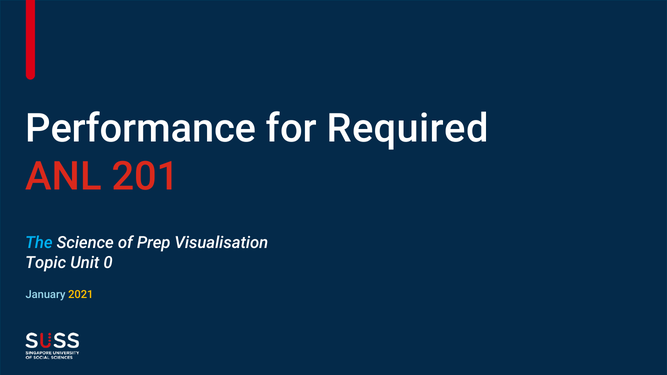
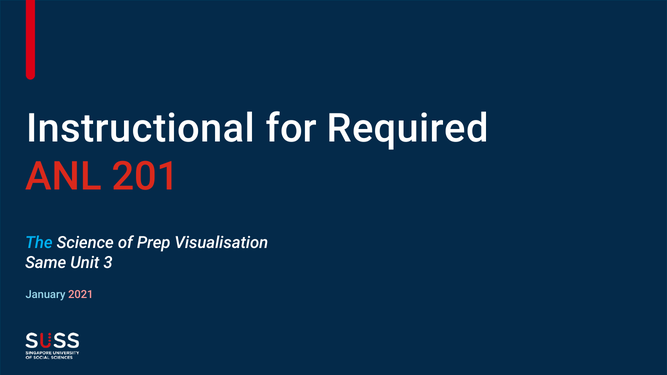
Performance: Performance -> Instructional
Topic: Topic -> Same
0: 0 -> 3
2021 colour: yellow -> pink
